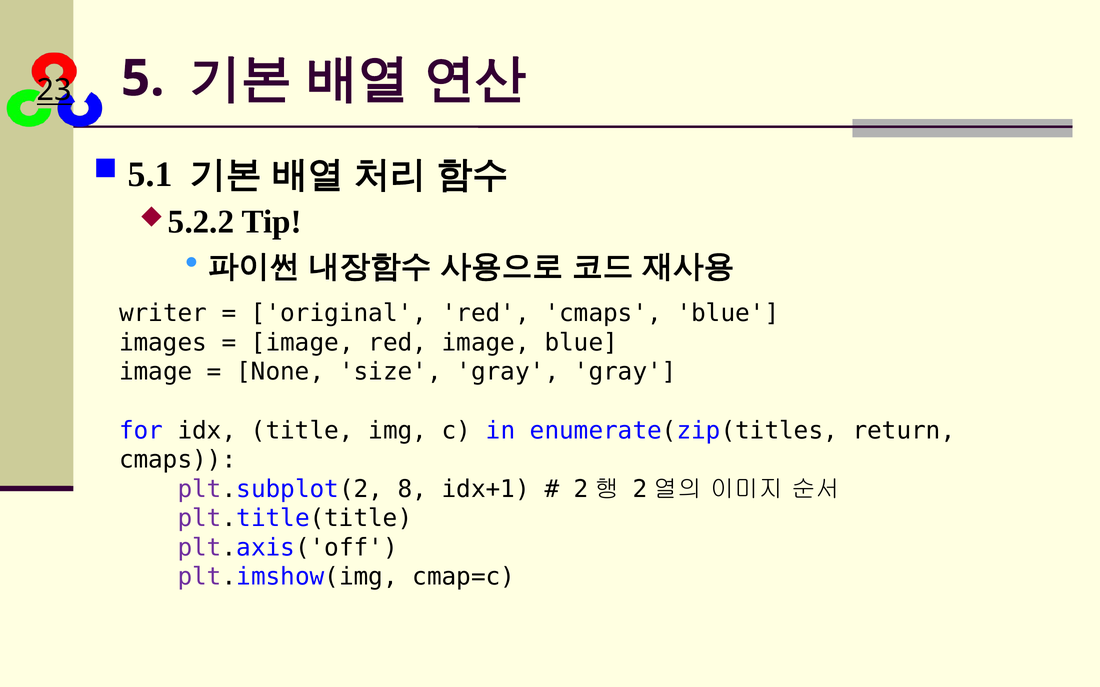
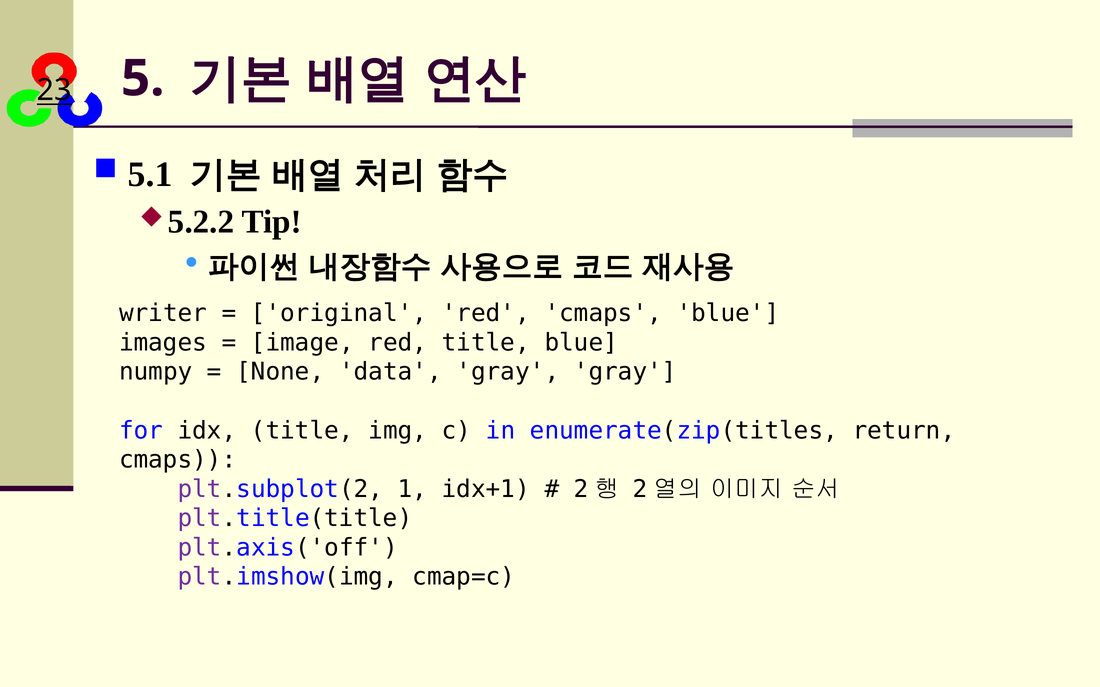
red image: image -> title
image at (156, 372): image -> numpy
size: size -> data
8: 8 -> 1
